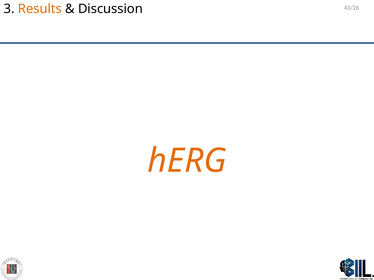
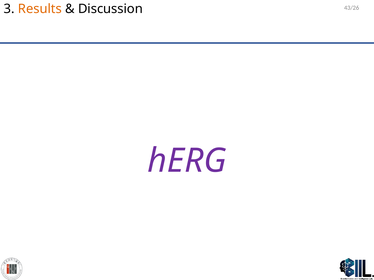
hERG colour: orange -> purple
